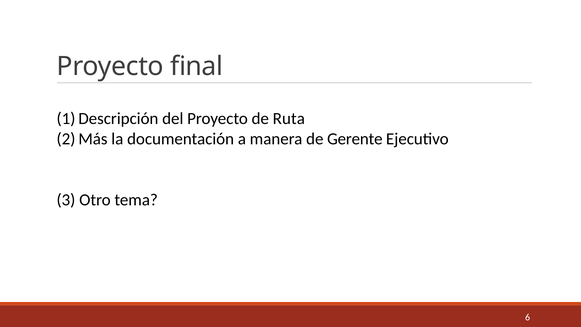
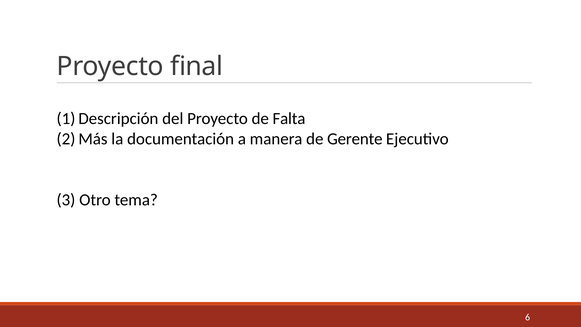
Ruta: Ruta -> Falta
